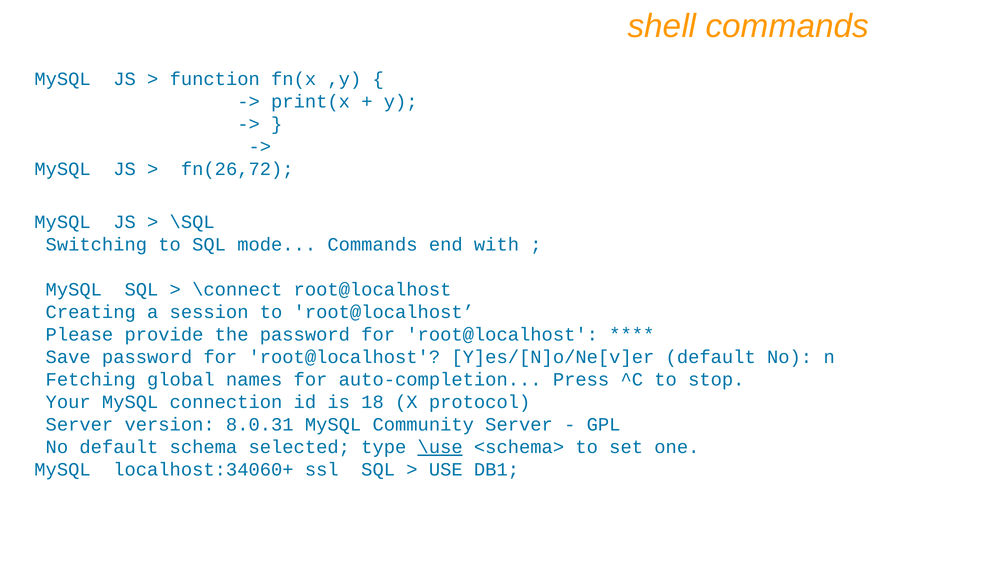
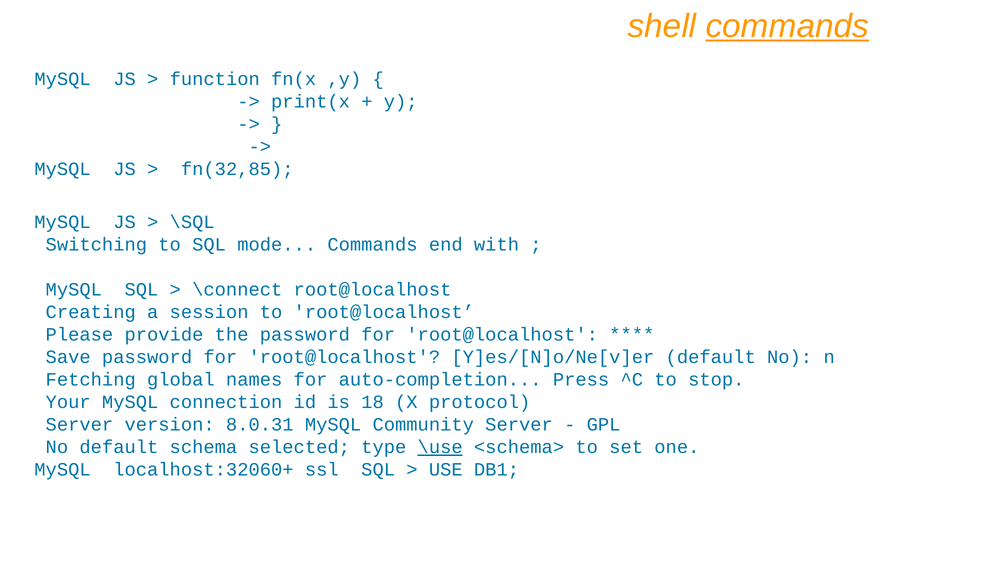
commands at (787, 26) underline: none -> present
fn(26,72: fn(26,72 -> fn(32,85
localhost:34060+: localhost:34060+ -> localhost:32060+
